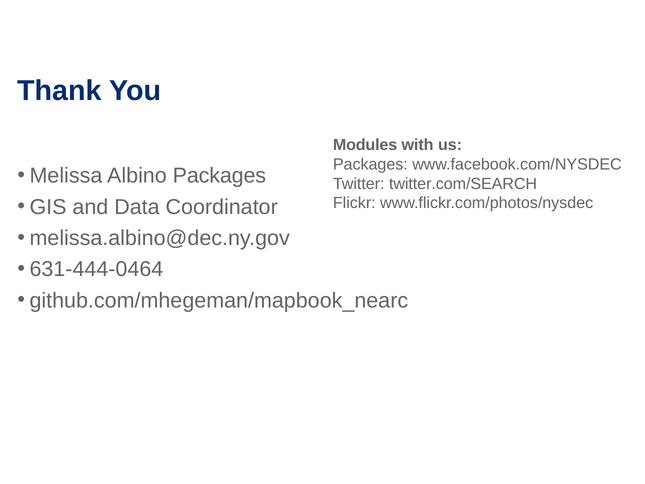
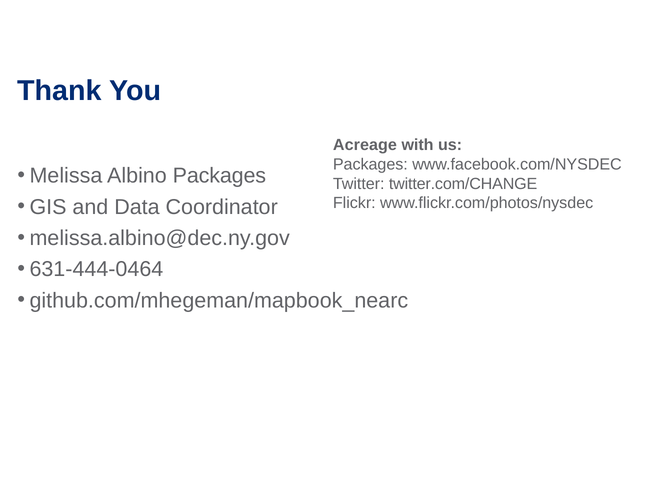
Modules: Modules -> Acreage
twitter.com/SEARCH: twitter.com/SEARCH -> twitter.com/CHANGE
